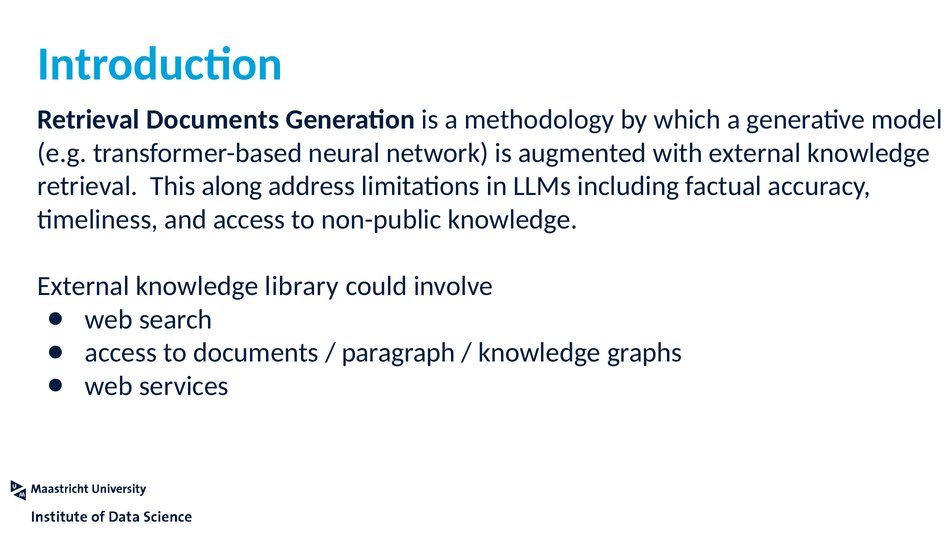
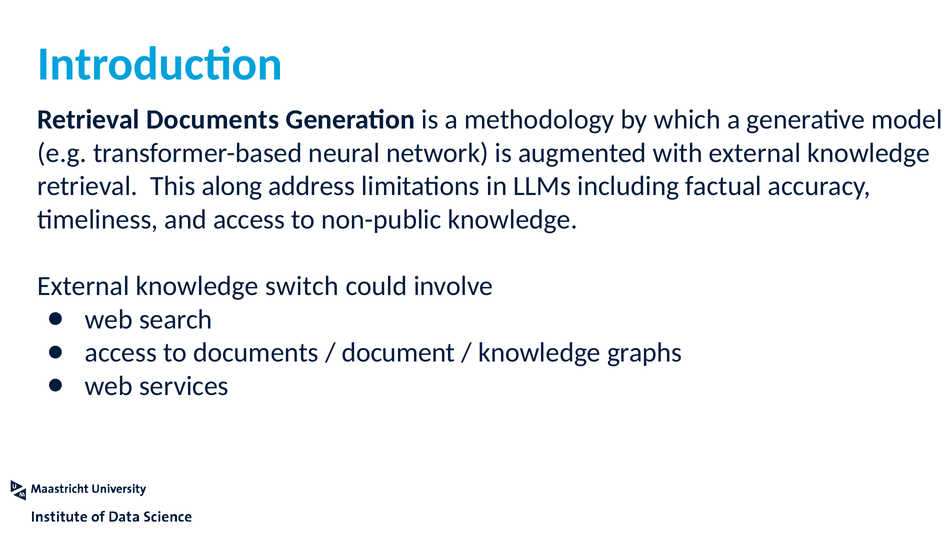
library: library -> switch
paragraph: paragraph -> document
